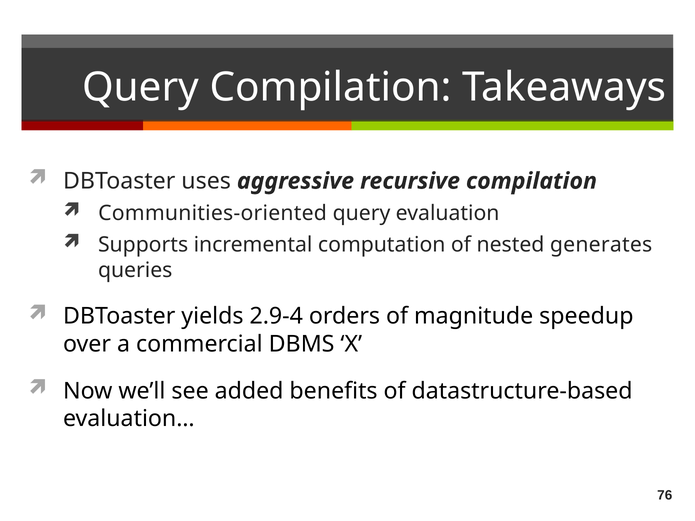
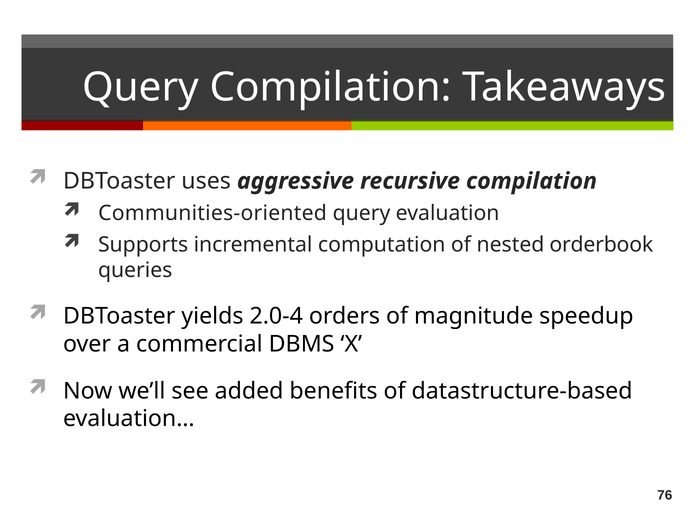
generates: generates -> orderbook
2.9-4: 2.9-4 -> 2.0-4
